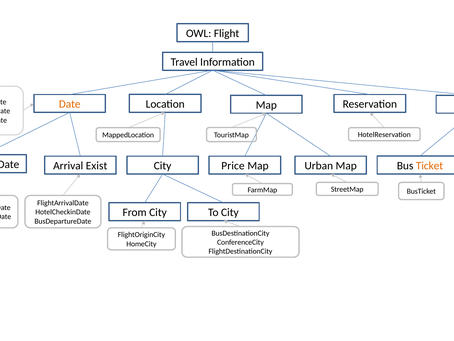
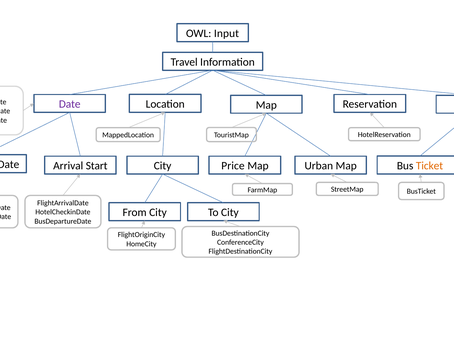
Flight: Flight -> Input
Date at (70, 104) colour: orange -> purple
Exist: Exist -> Start
